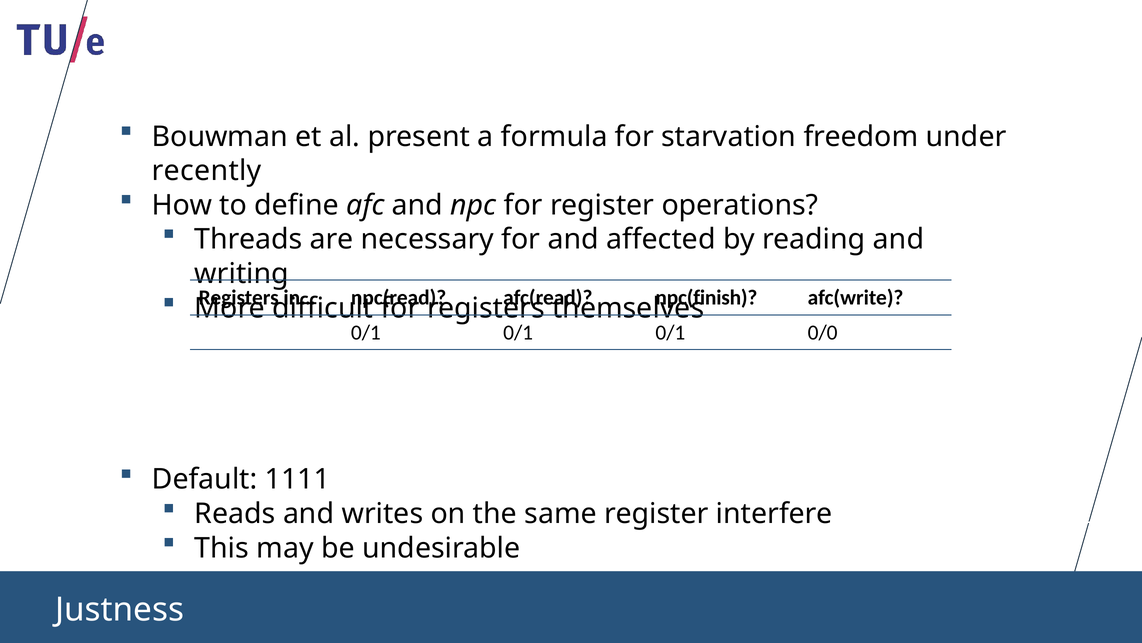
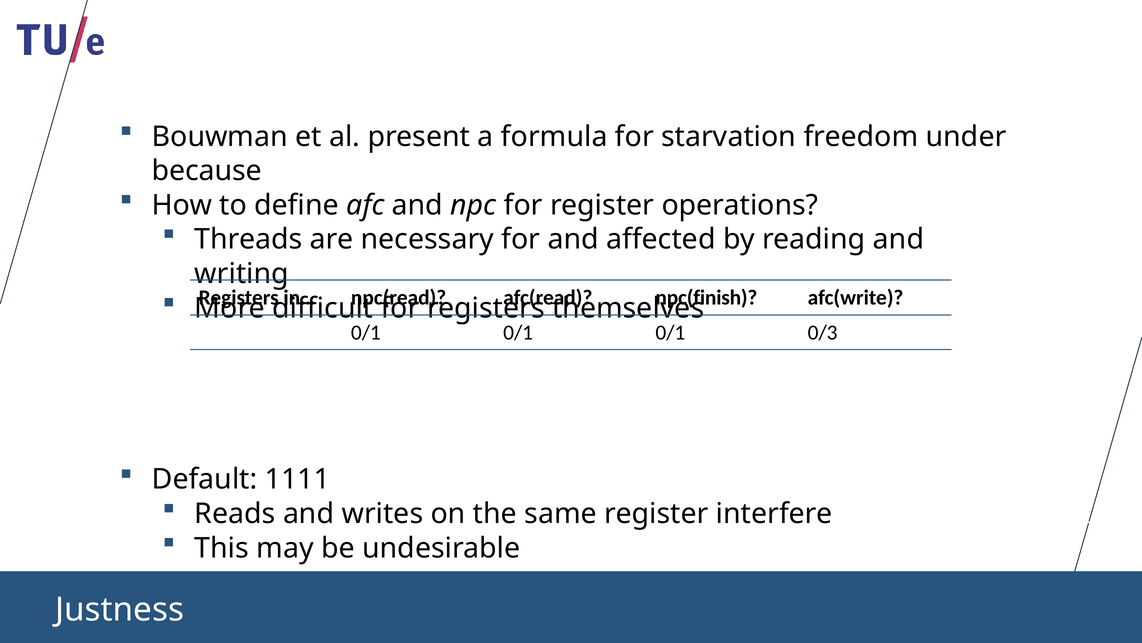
recently: recently -> because
0/0: 0/0 -> 0/3
